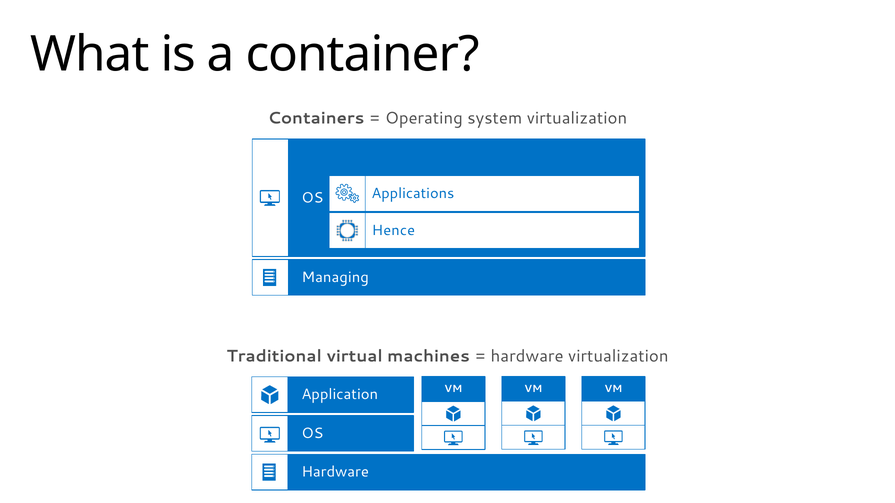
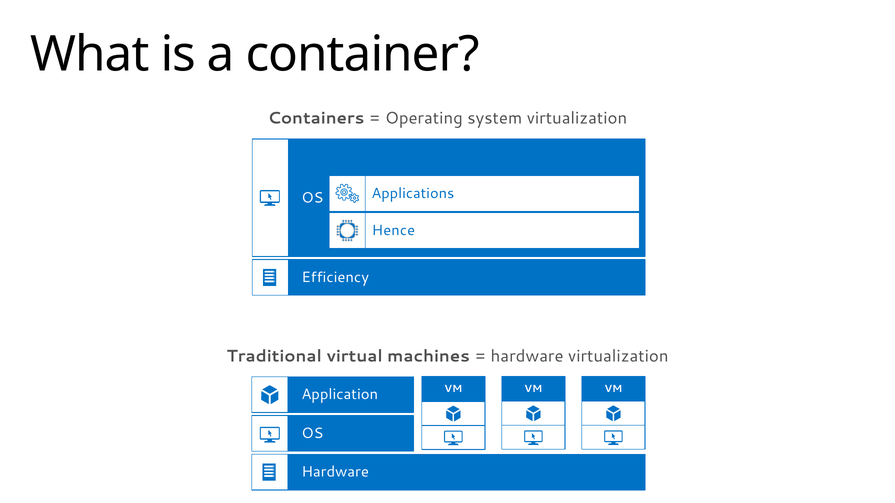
Managing: Managing -> Efficiency
